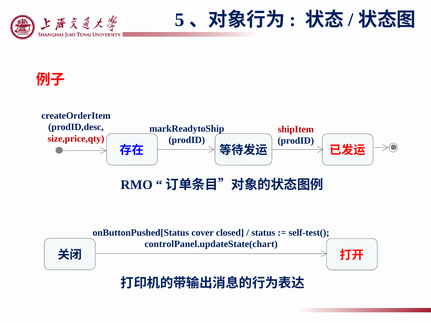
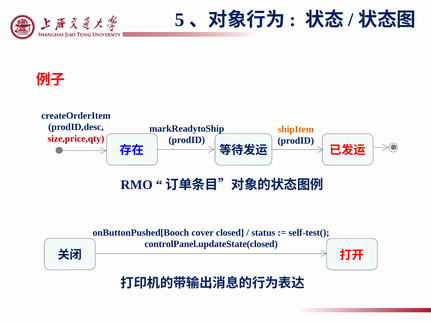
shipItem colour: red -> orange
onButtonPushed[Status: onButtonPushed[Status -> onButtonPushed[Booch
controlPanel.updateState(chart: controlPanel.updateState(chart -> controlPanel.updateState(closed
